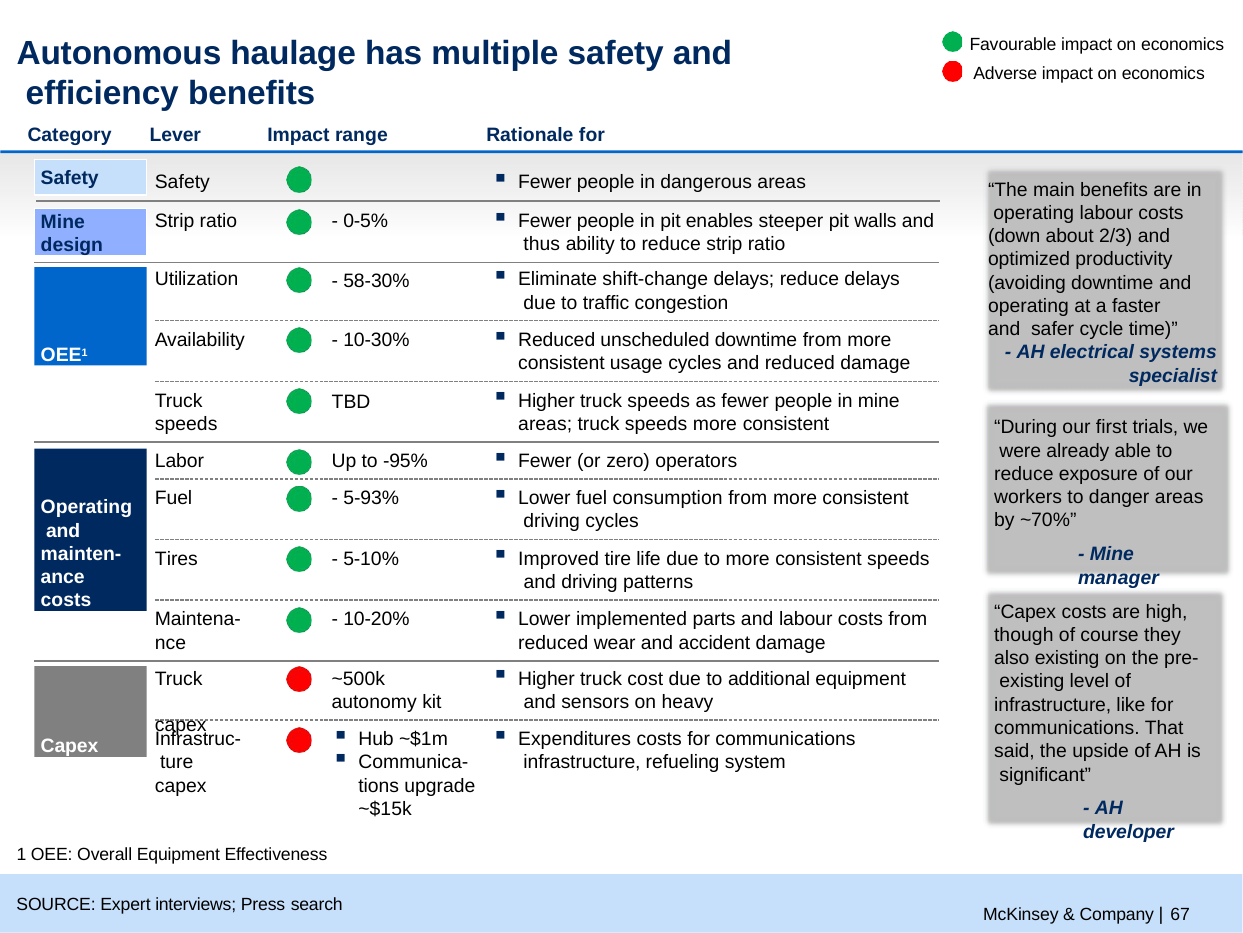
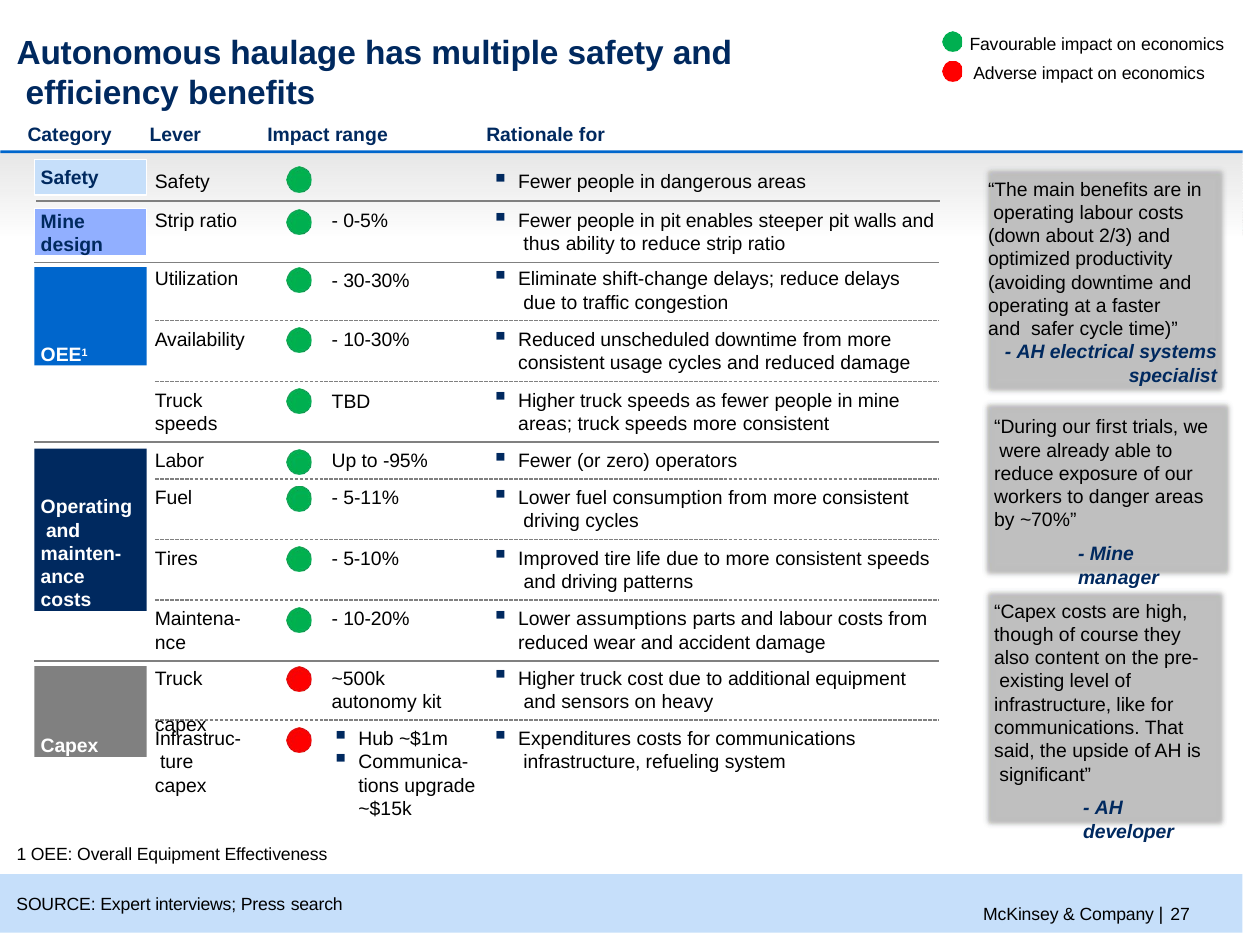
58-30%: 58-30% -> 30-30%
5-93%: 5-93% -> 5-11%
implemented: implemented -> assumptions
also existing: existing -> content
67: 67 -> 27
